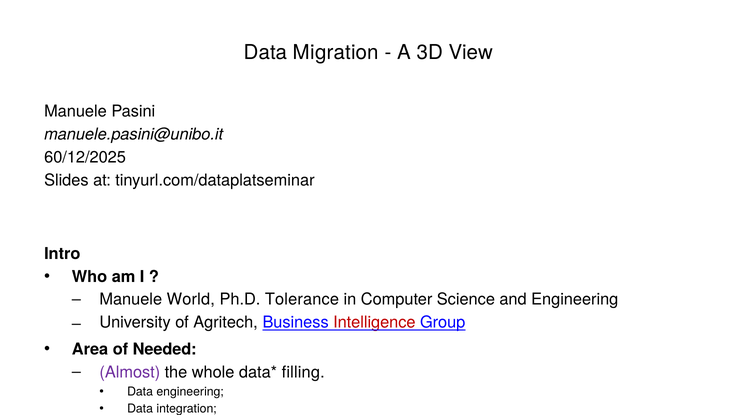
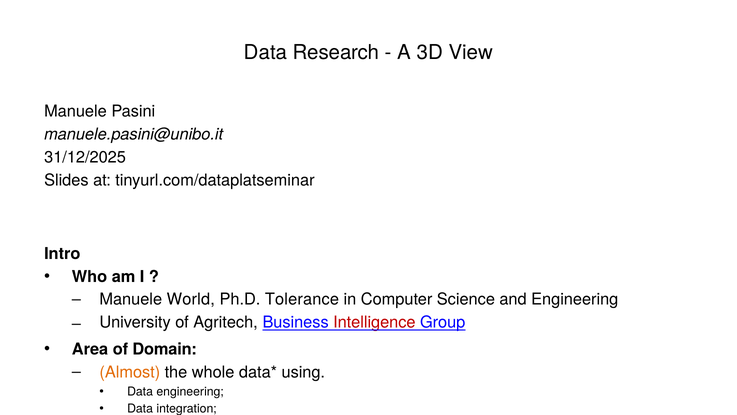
Data Migration: Migration -> Research
60/12/2025: 60/12/2025 -> 31/12/2025
of Needed: Needed -> Domain
Almost colour: purple -> orange
filling: filling -> using
